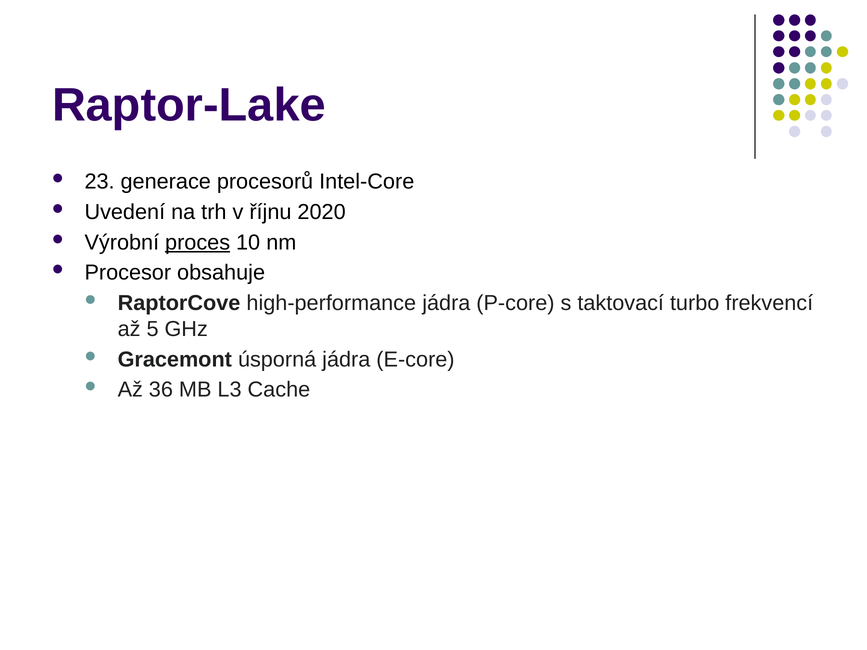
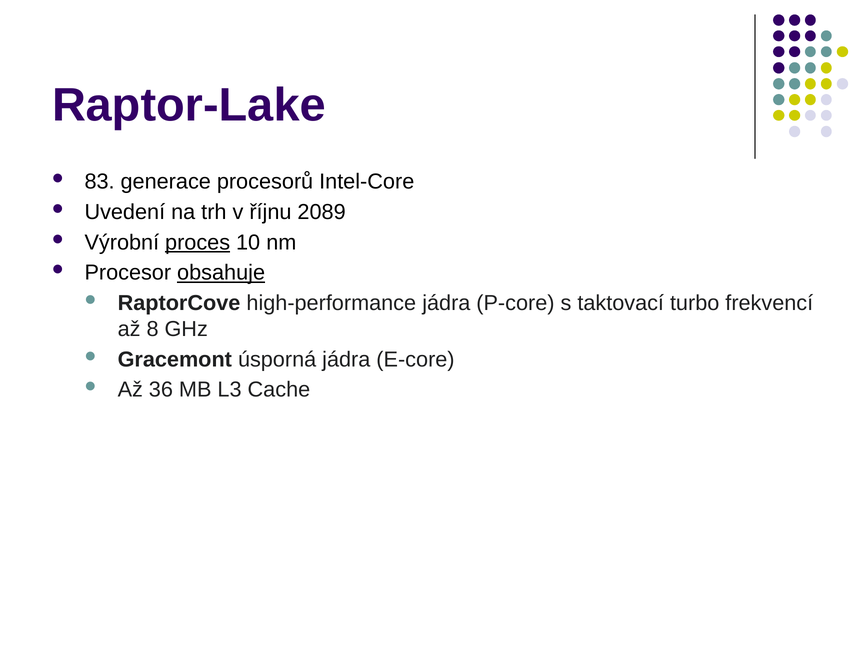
23: 23 -> 83
2020: 2020 -> 2089
obsahuje underline: none -> present
5: 5 -> 8
